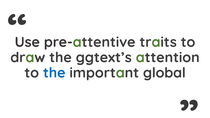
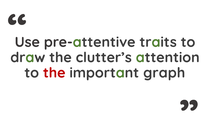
ggtext’s: ggtext’s -> clutter’s
the at (54, 73) colour: blue -> red
global: global -> graph
